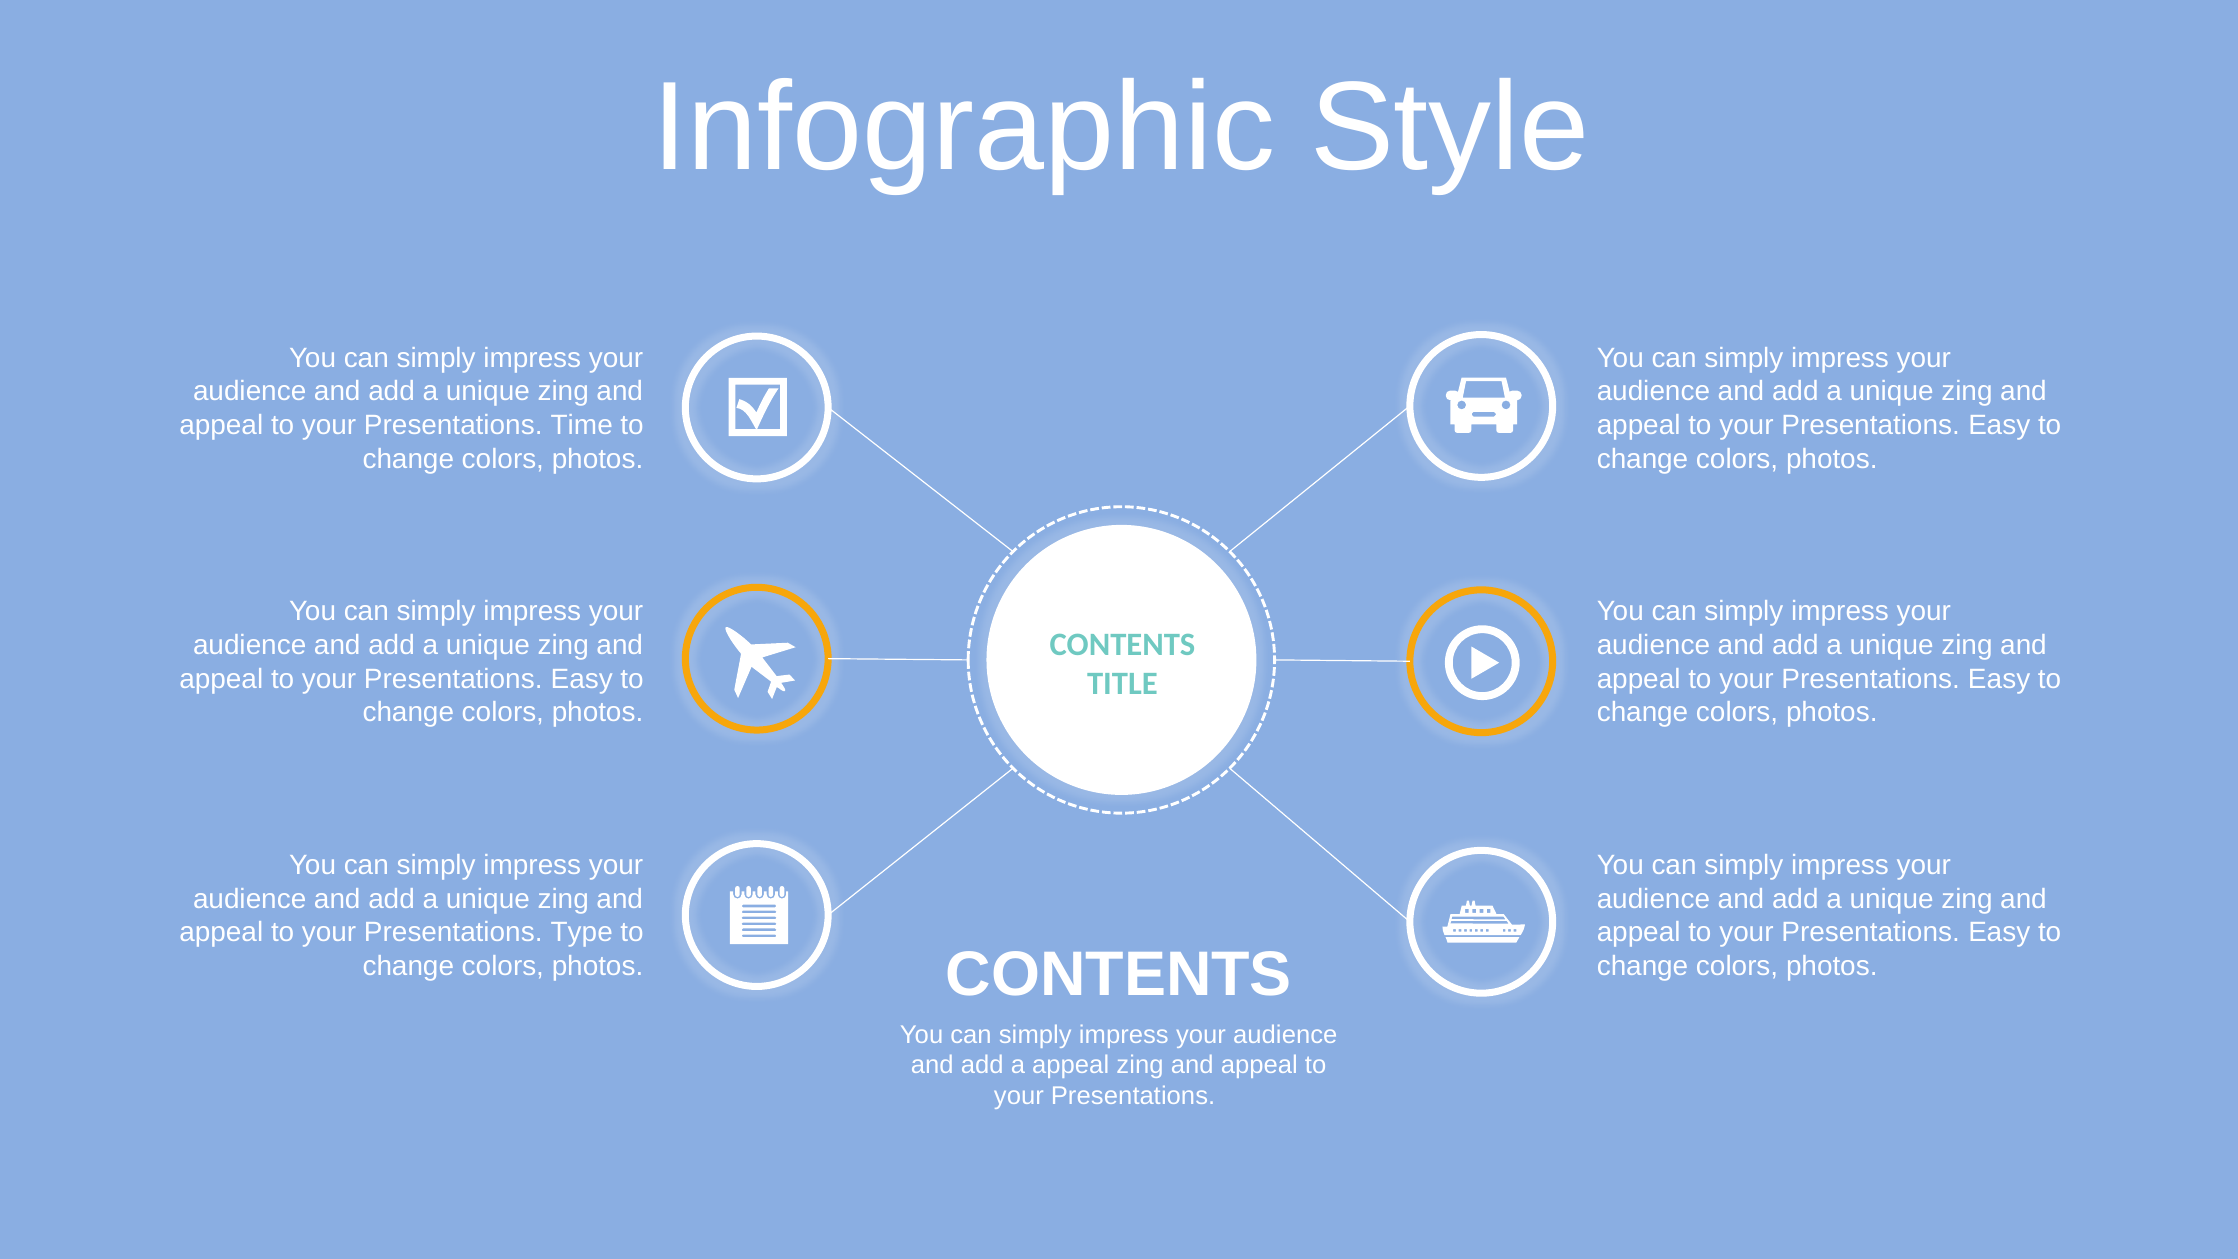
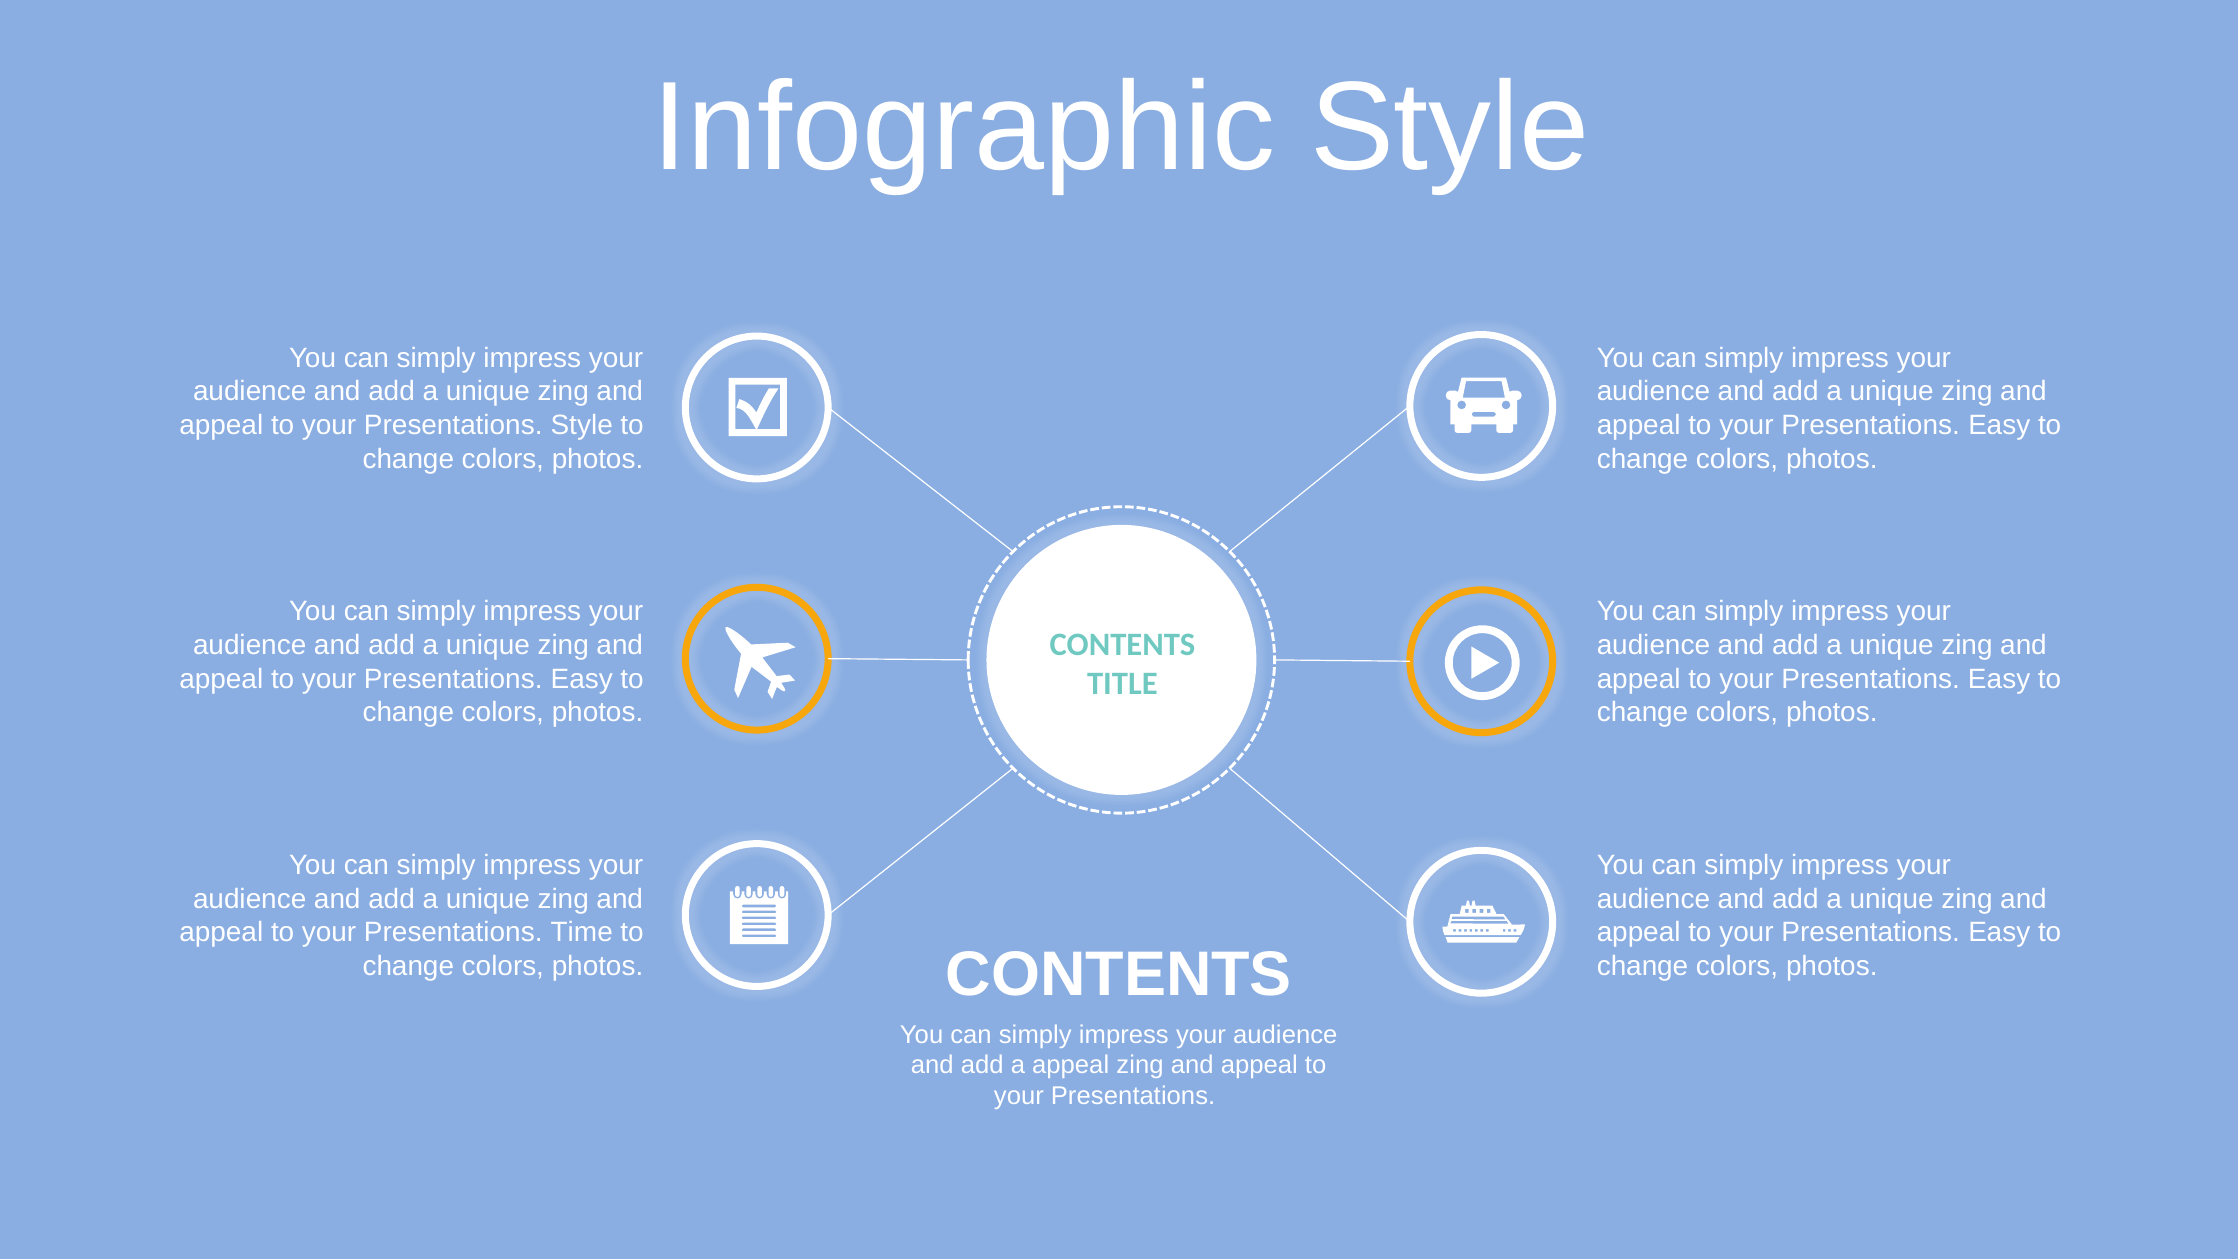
Presentations Time: Time -> Style
Type: Type -> Time
